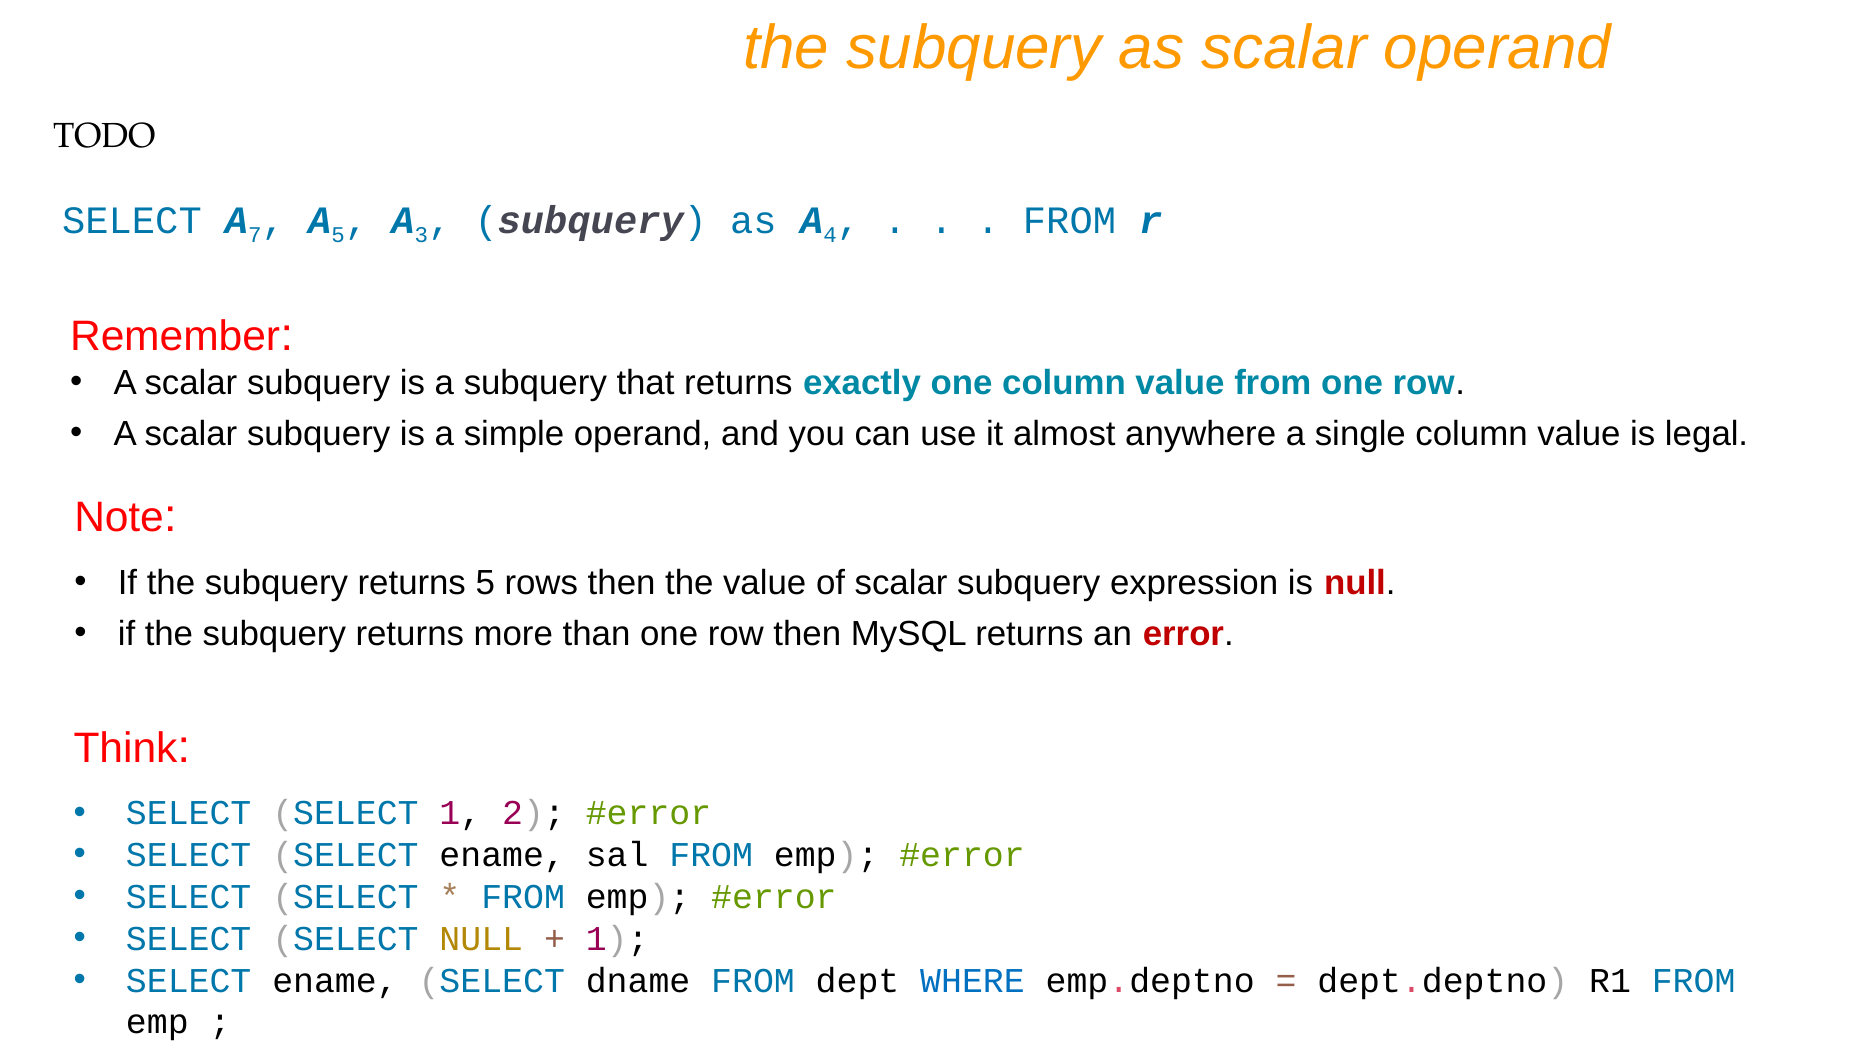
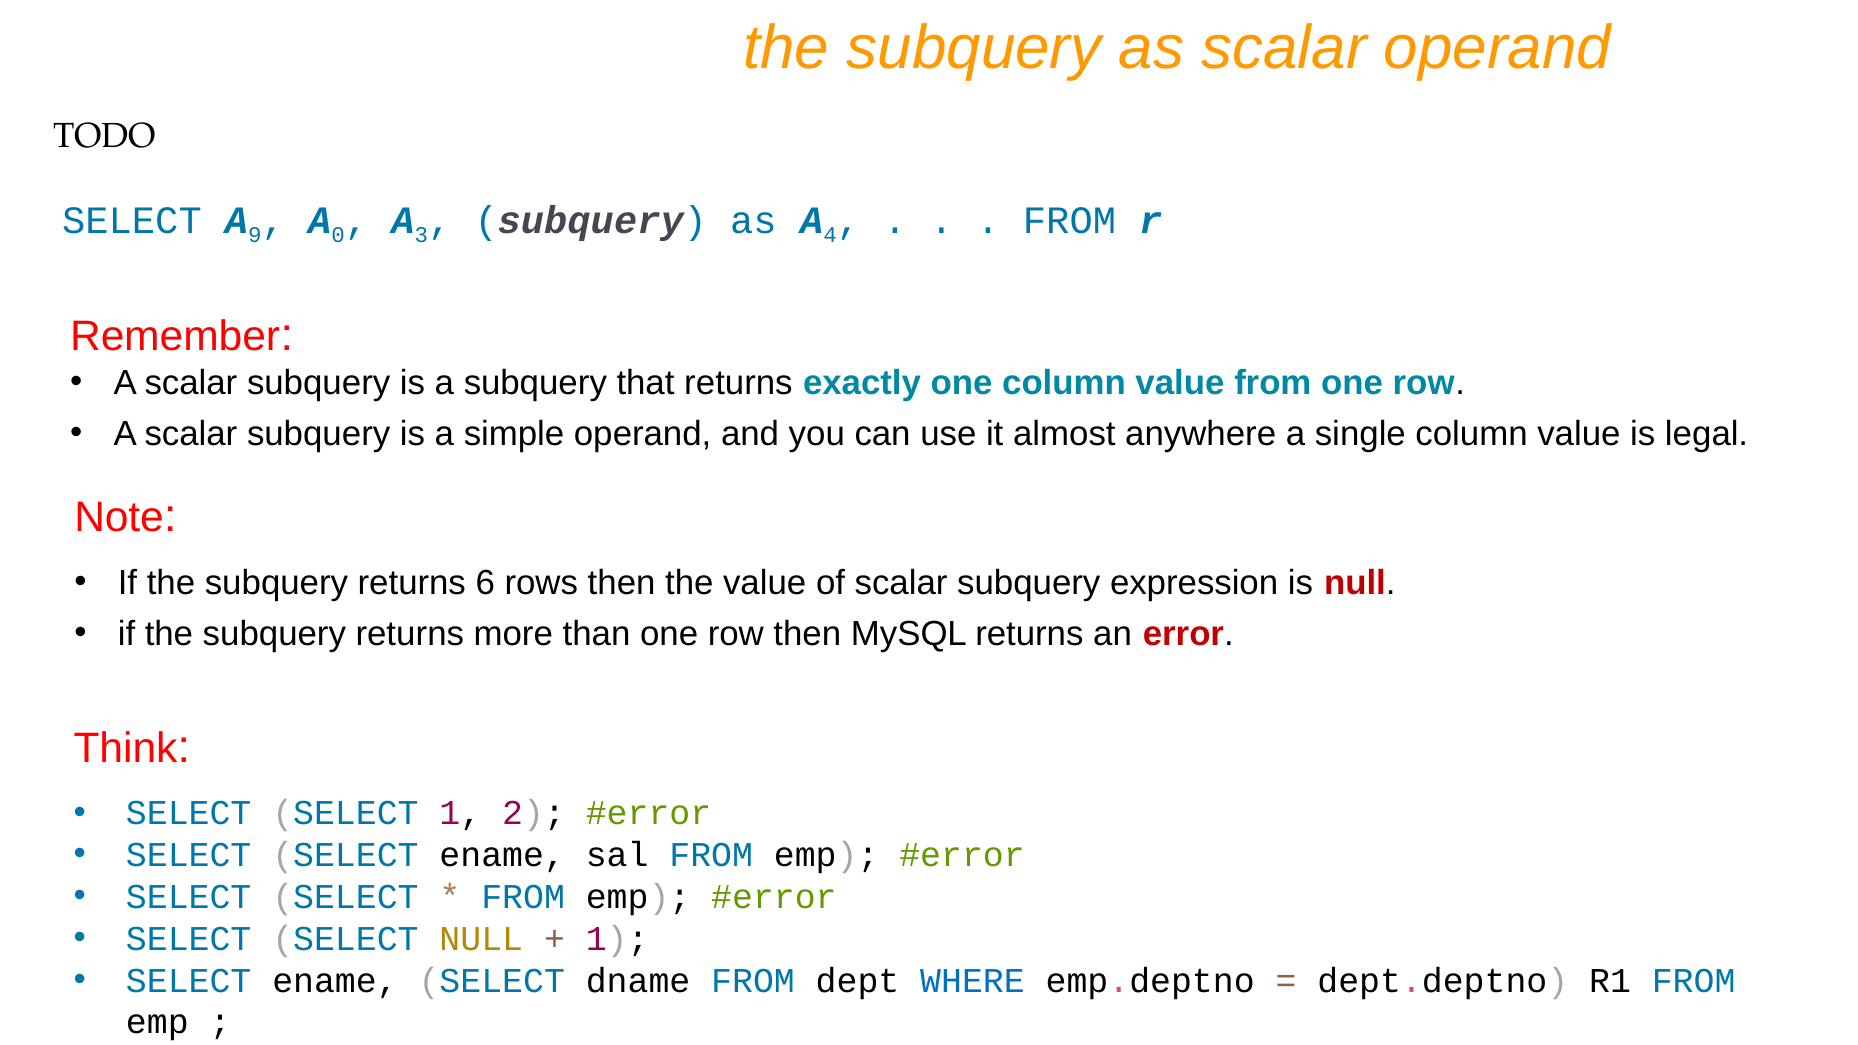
7: 7 -> 9
A 5: 5 -> 0
returns 5: 5 -> 6
